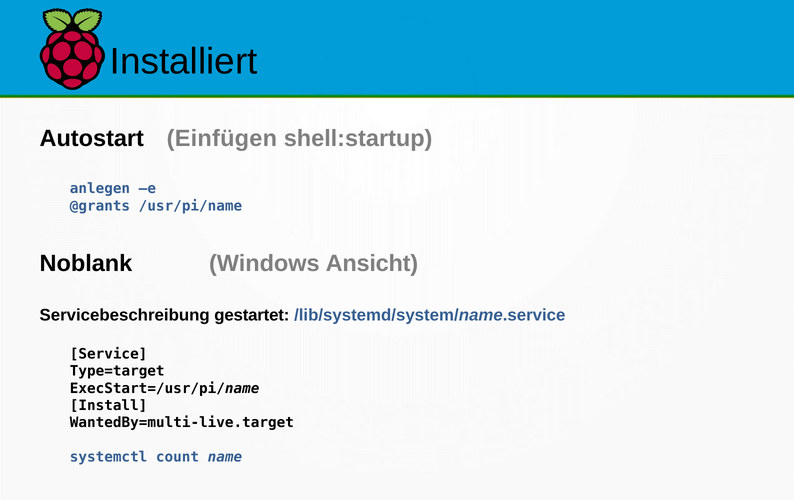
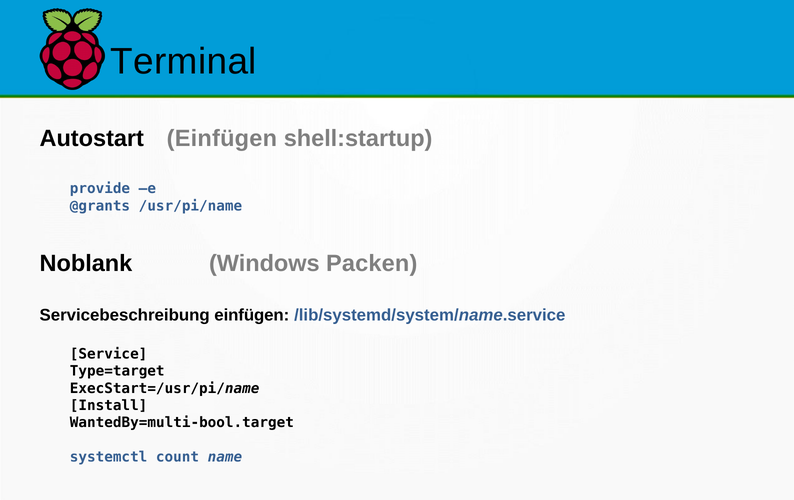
Installiert: Installiert -> Terminal
anlegen: anlegen -> provide
Ansicht: Ansicht -> Packen
Servicebeschreibung gestartet: gestartet -> einfügen
WantedBy=multi-live.target: WantedBy=multi-live.target -> WantedBy=multi-bool.target
